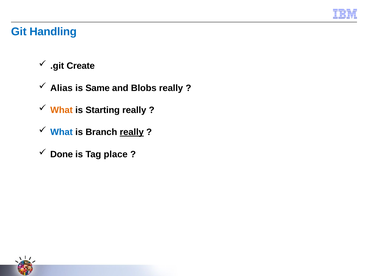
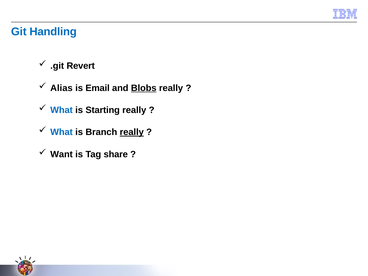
Create: Create -> Revert
Same: Same -> Email
Blobs underline: none -> present
What at (62, 110) colour: orange -> blue
Done: Done -> Want
place: place -> share
